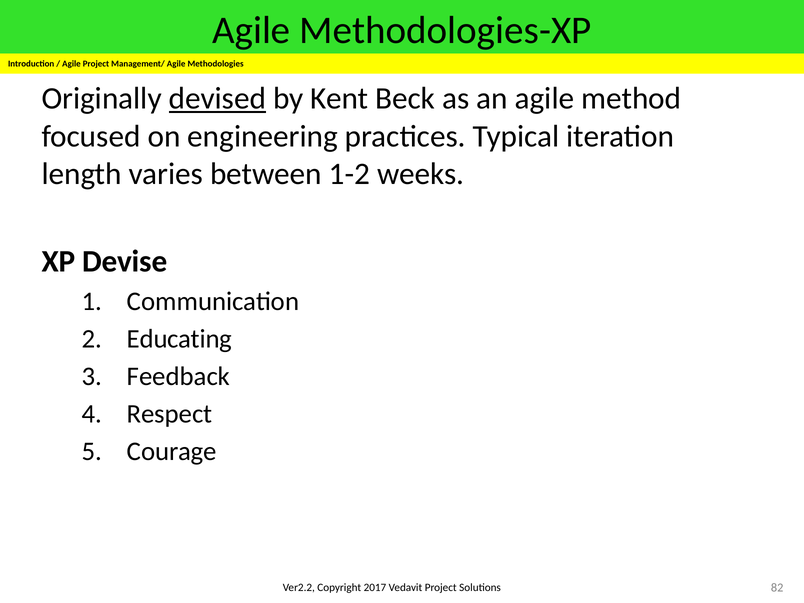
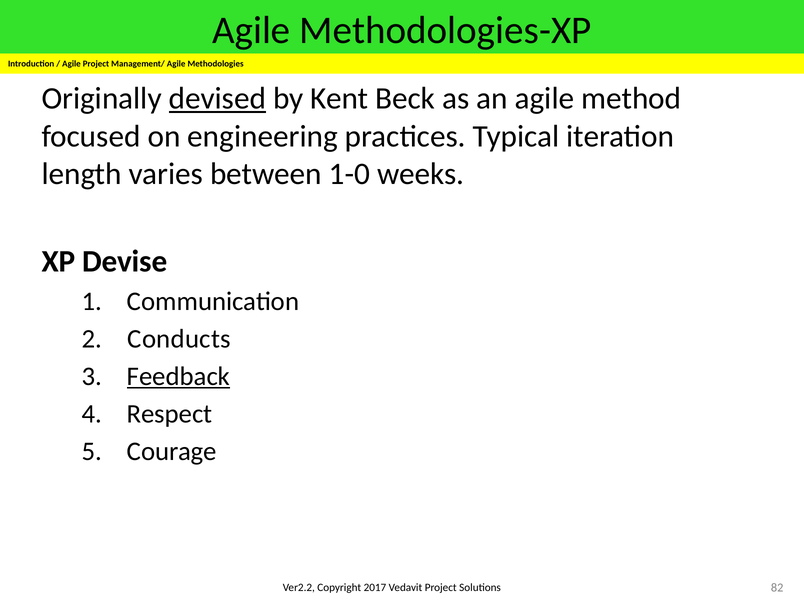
1-2: 1-2 -> 1-0
Educating: Educating -> Conducts
Feedback underline: none -> present
